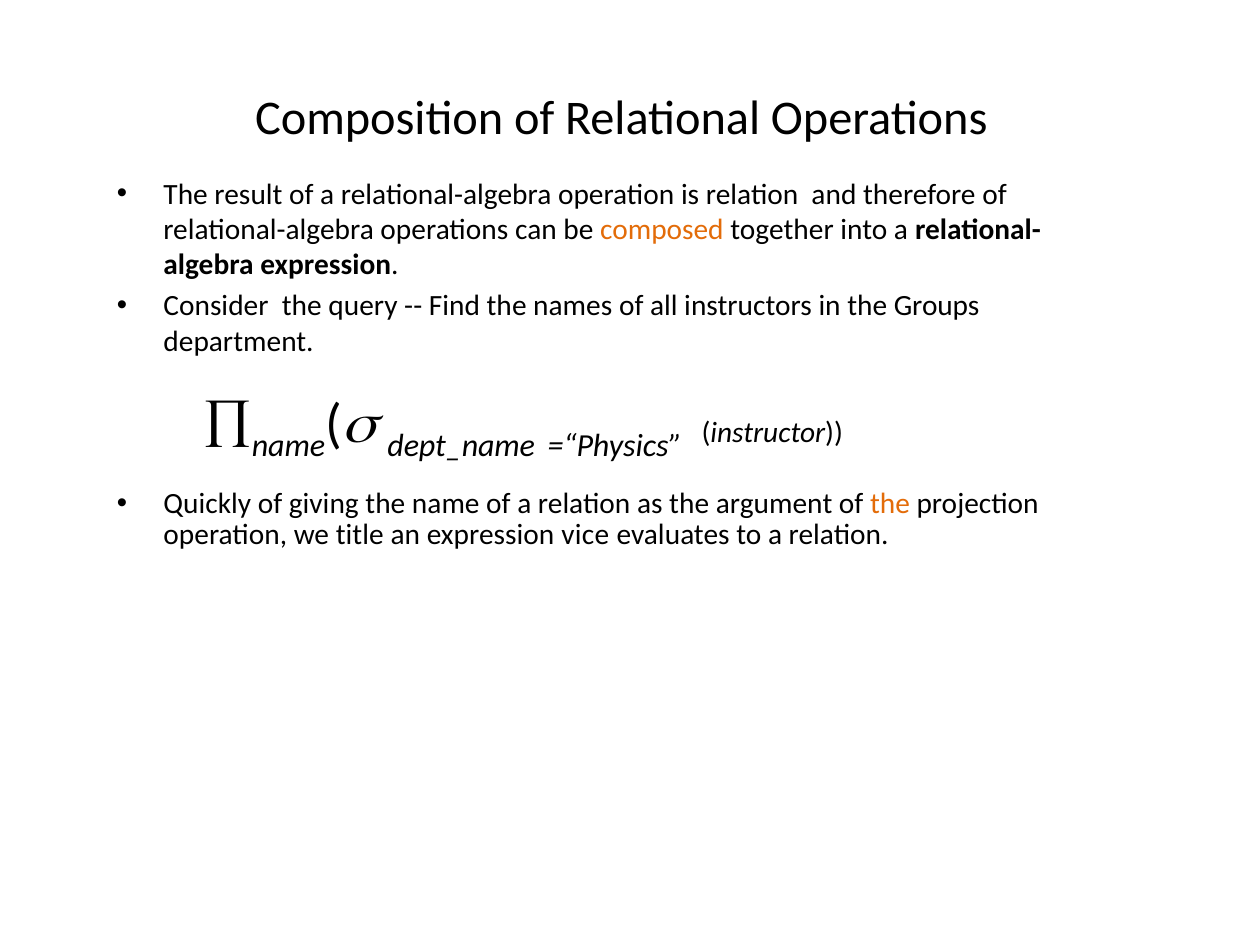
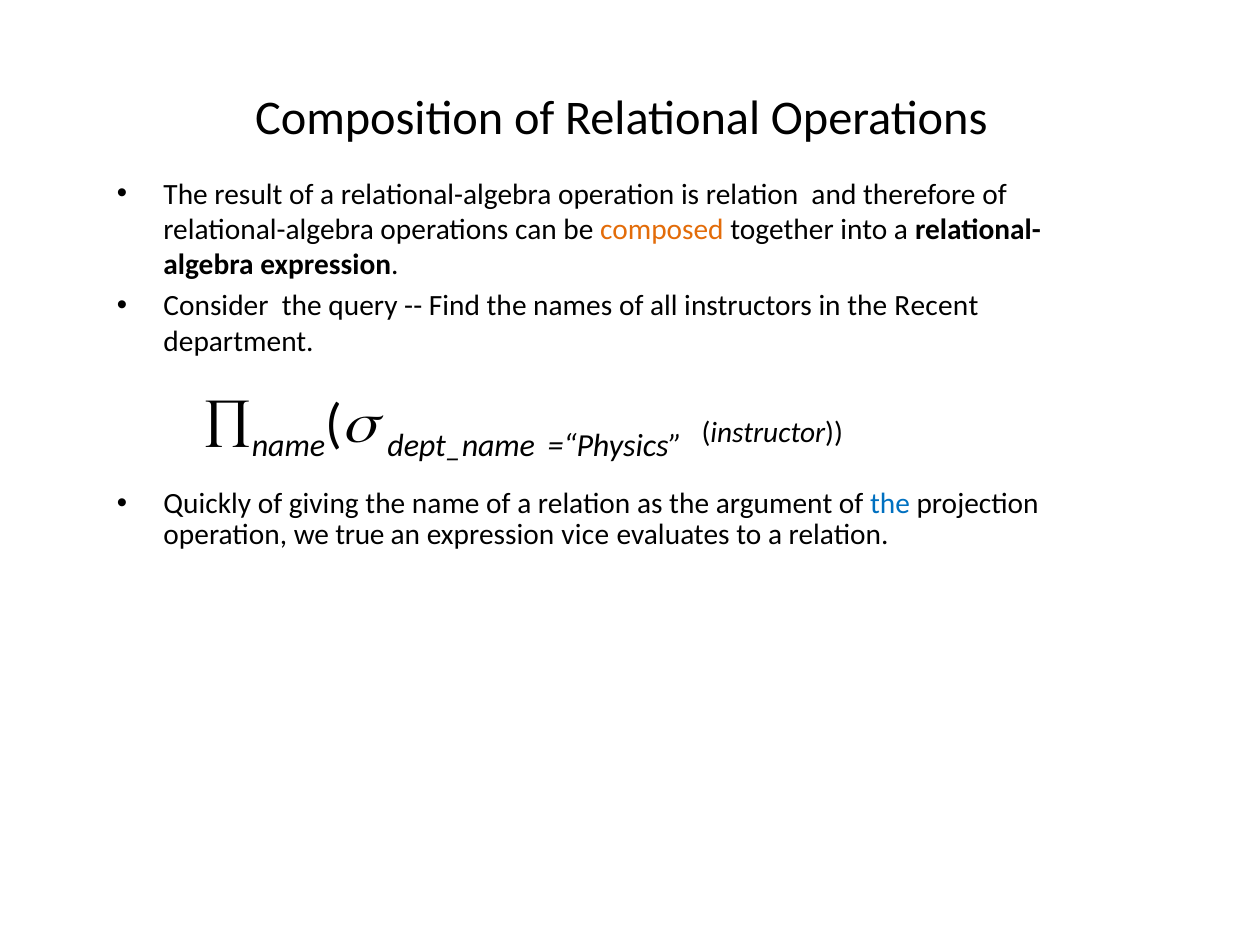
Groups: Groups -> Recent
the at (890, 504) colour: orange -> blue
title: title -> true
